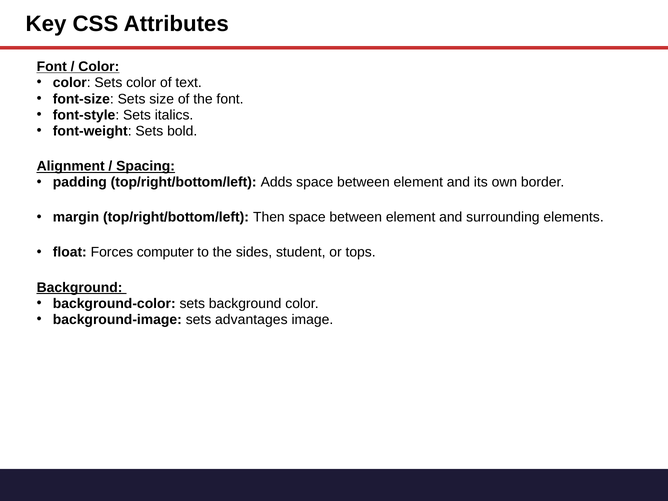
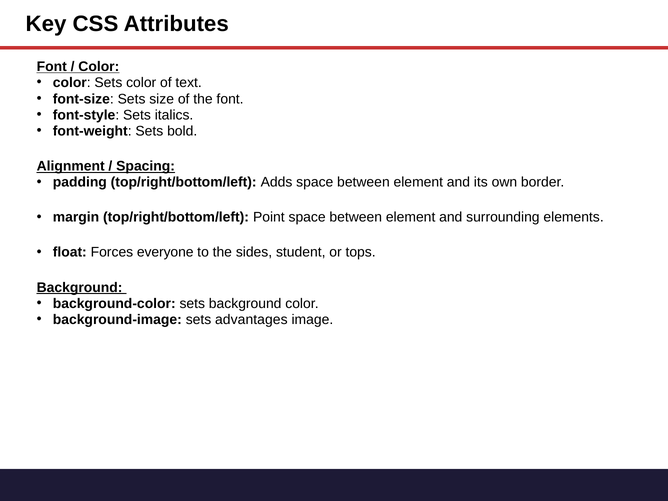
Then: Then -> Point
computer: computer -> everyone
